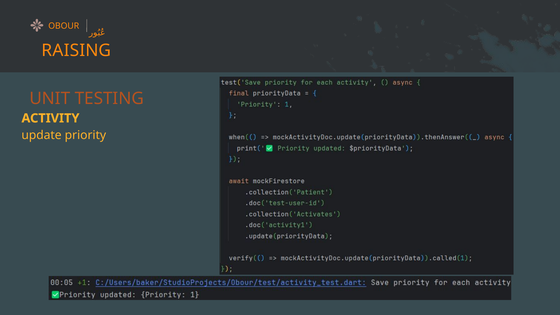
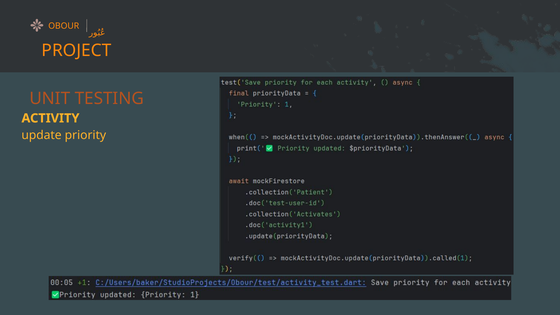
RAISING: RAISING -> PROJECT
